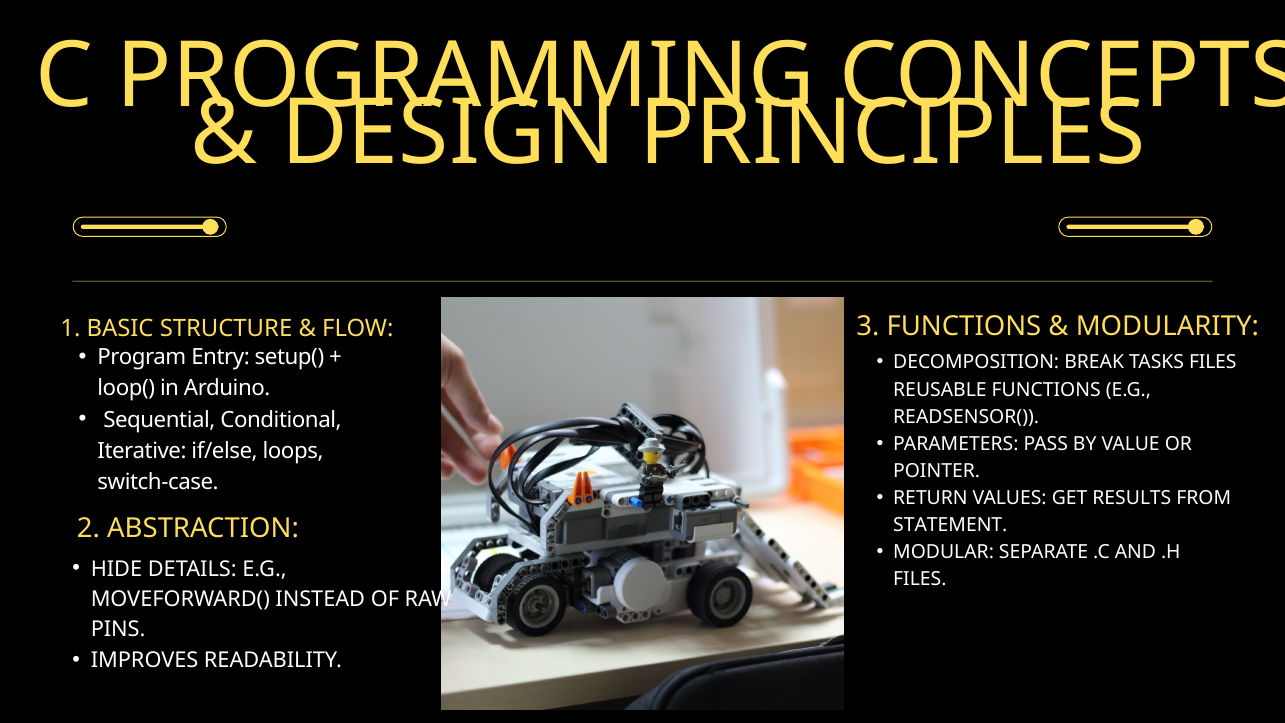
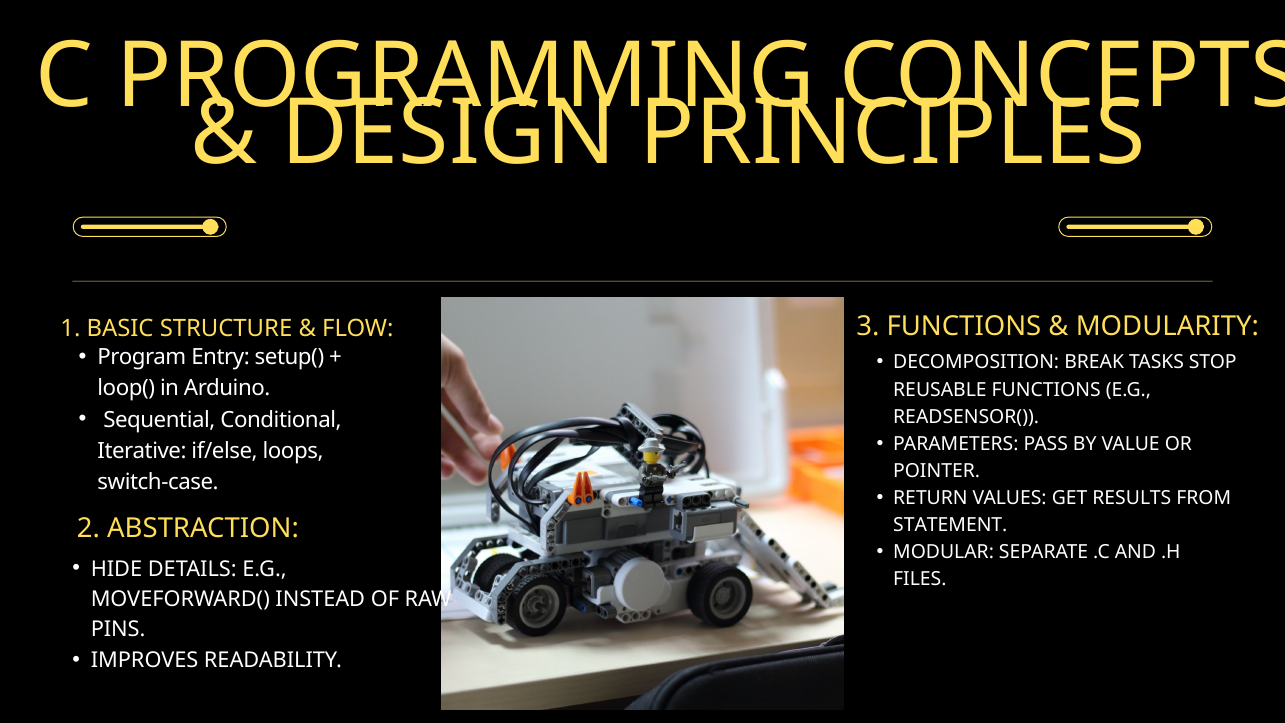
TASKS FILES: FILES -> STOP
